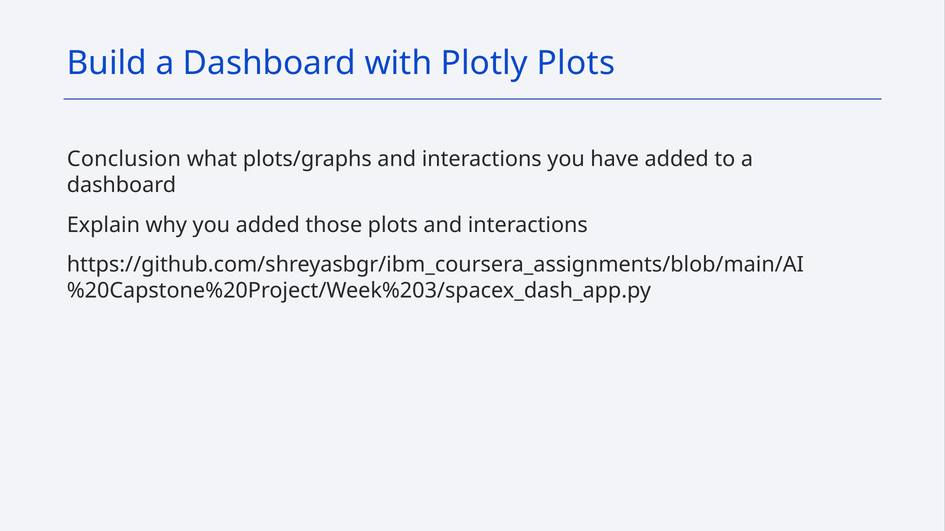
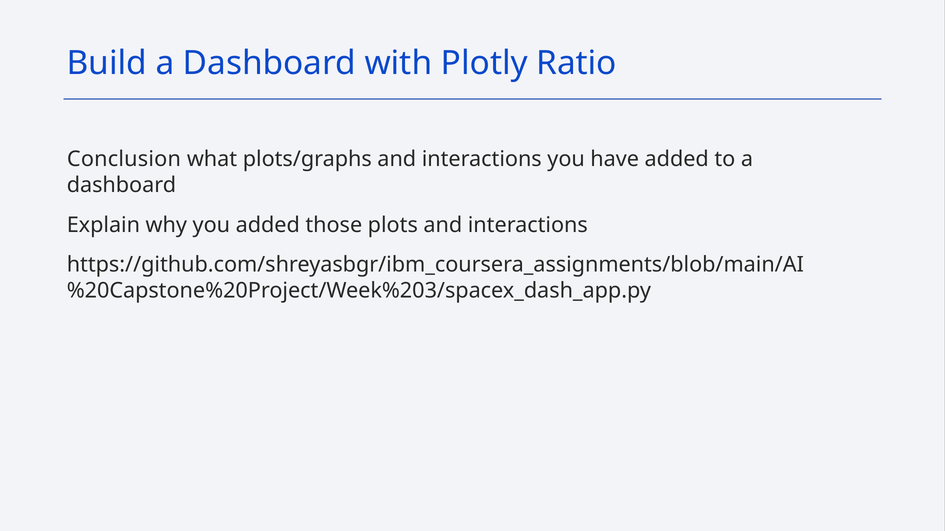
Plotly Plots: Plots -> Ratio
